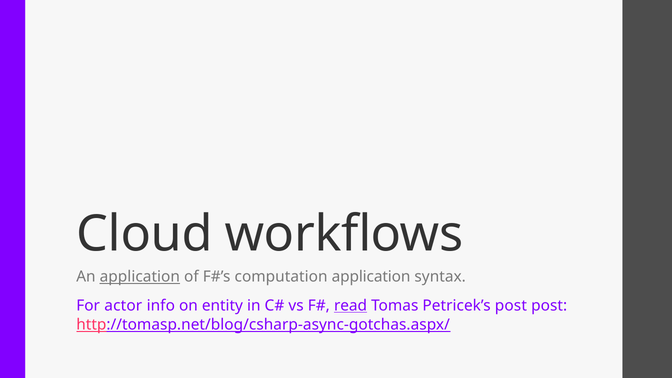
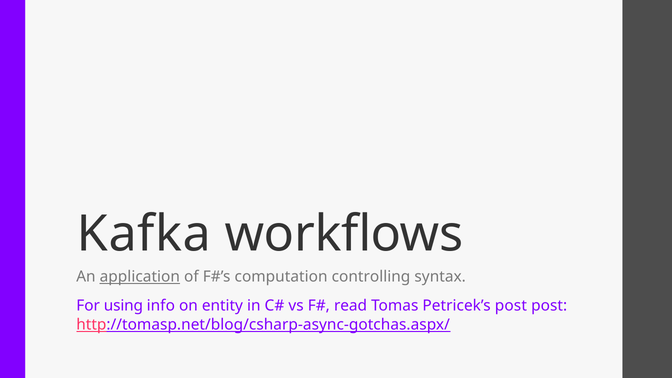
Cloud: Cloud -> Kafka
computation application: application -> controlling
actor: actor -> using
read underline: present -> none
